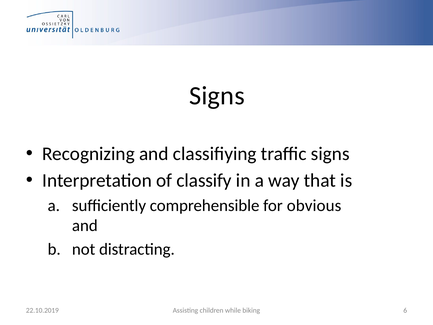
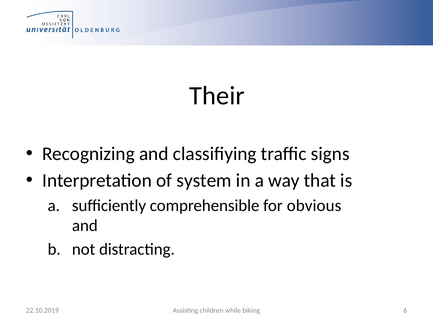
Signs at (217, 96): Signs -> Their
classify: classify -> system
